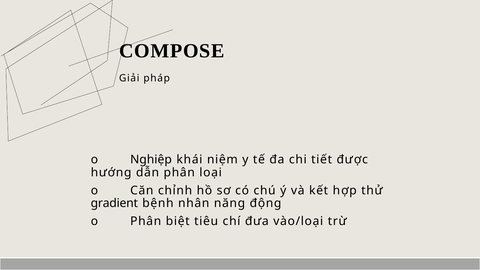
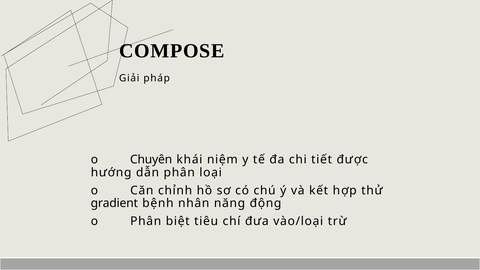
Nghiệp: Nghiệp -> Chuyên
